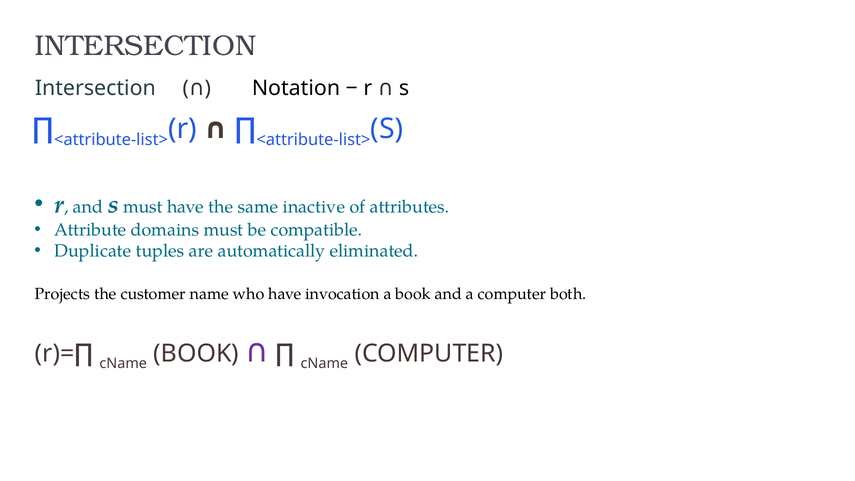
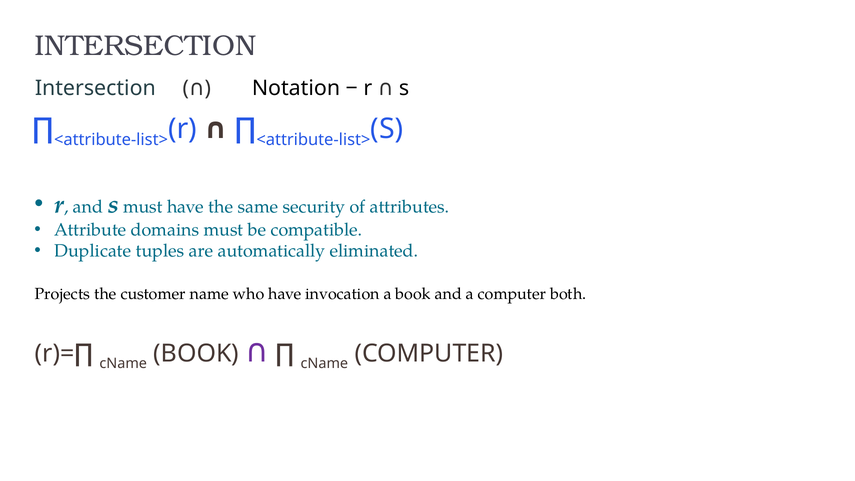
inactive: inactive -> security
